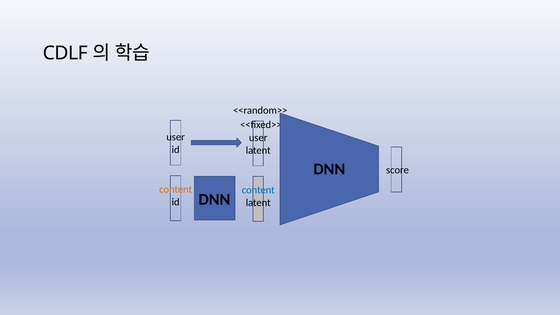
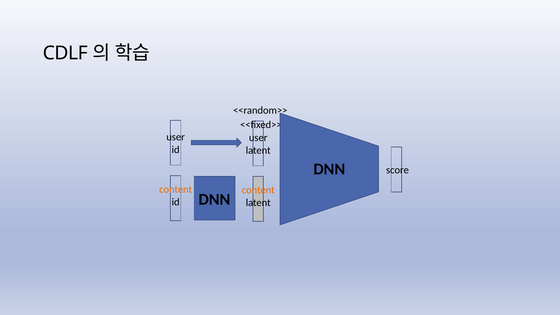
content at (258, 190) colour: blue -> orange
